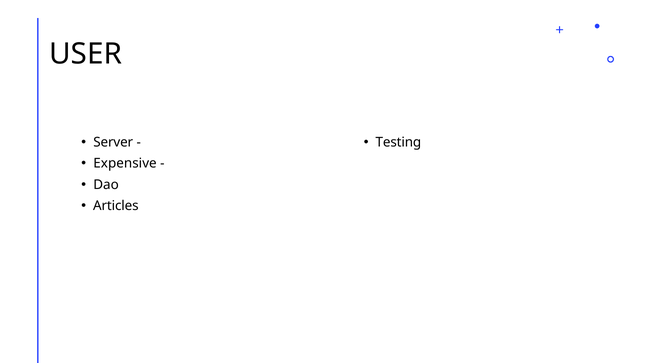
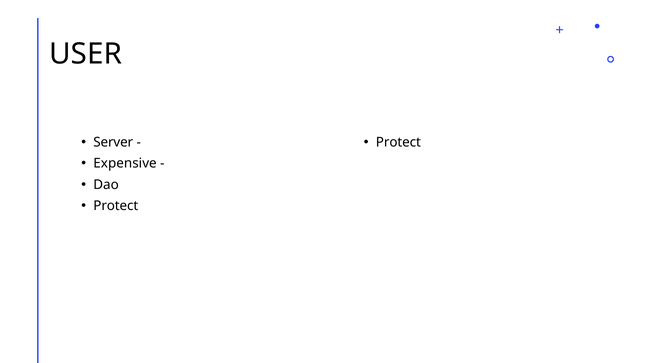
Testing at (398, 142): Testing -> Protect
Articles at (116, 206): Articles -> Protect
